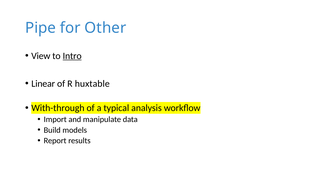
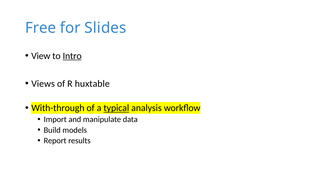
Pipe: Pipe -> Free
Other: Other -> Slides
Linear: Linear -> Views
typical underline: none -> present
